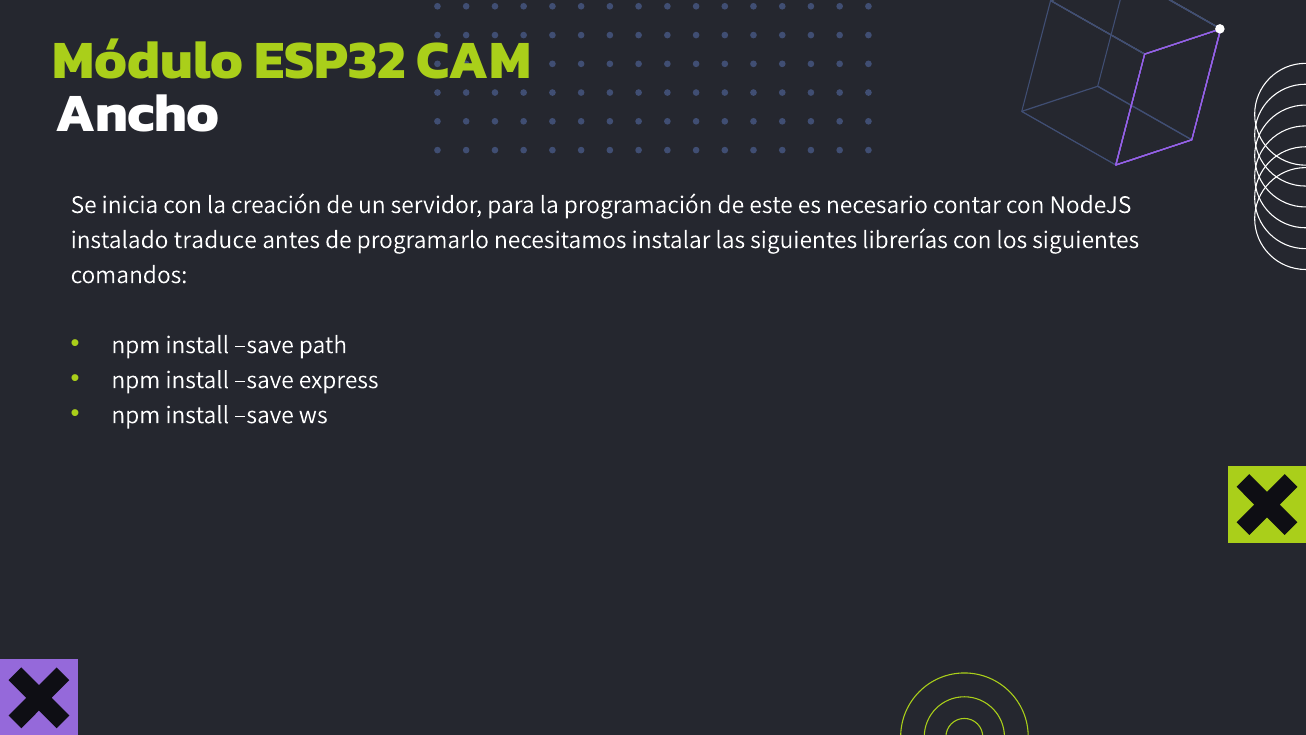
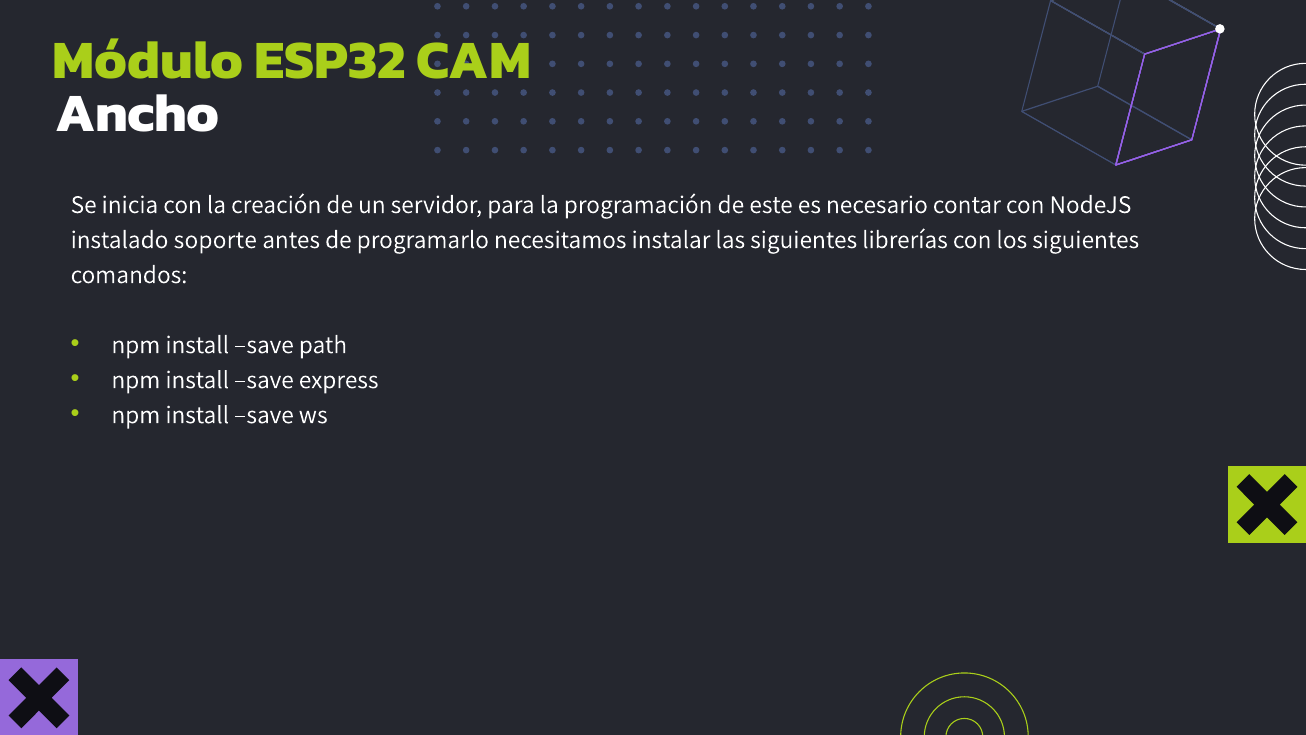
traduce: traduce -> soporte
